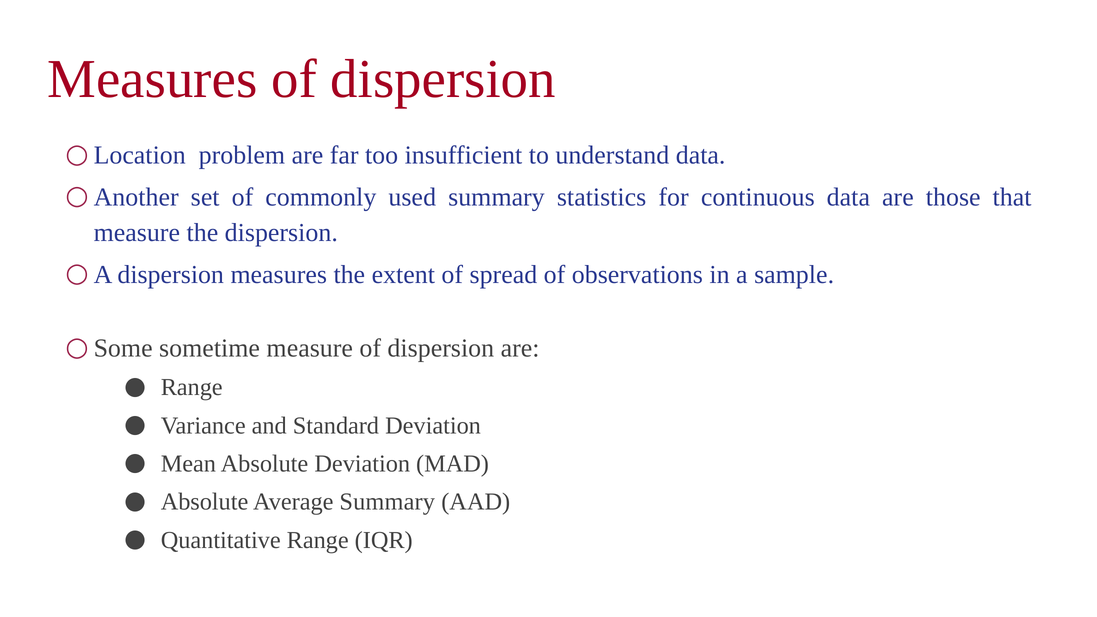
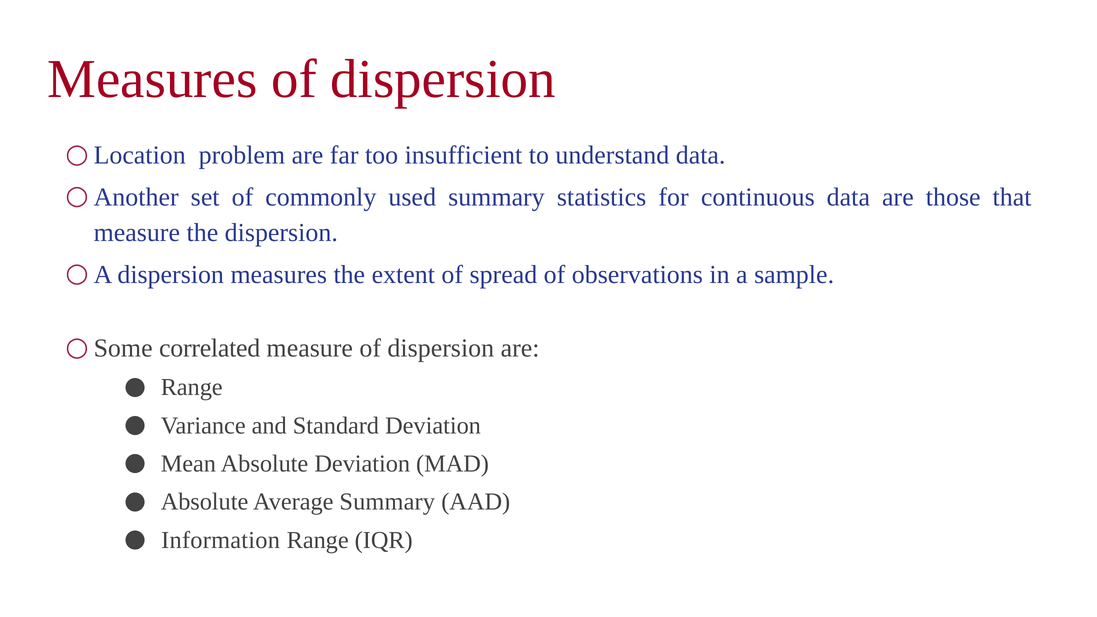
sometime: sometime -> correlated
Quantitative: Quantitative -> Information
